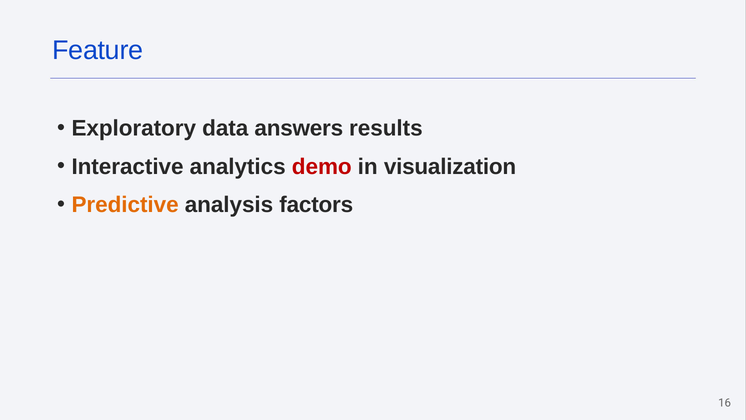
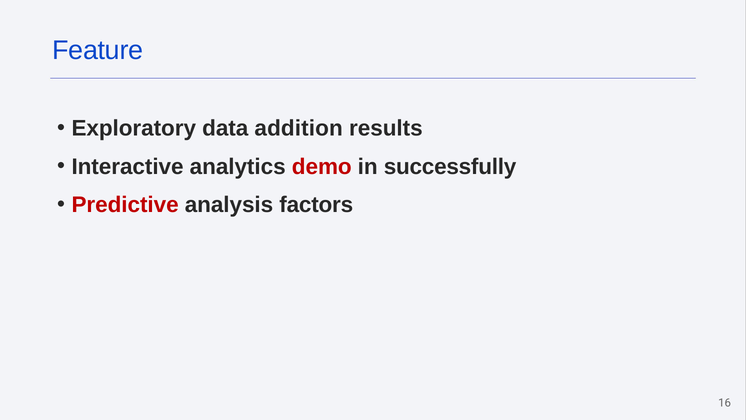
answers: answers -> addition
visualization: visualization -> successfully
Predictive colour: orange -> red
